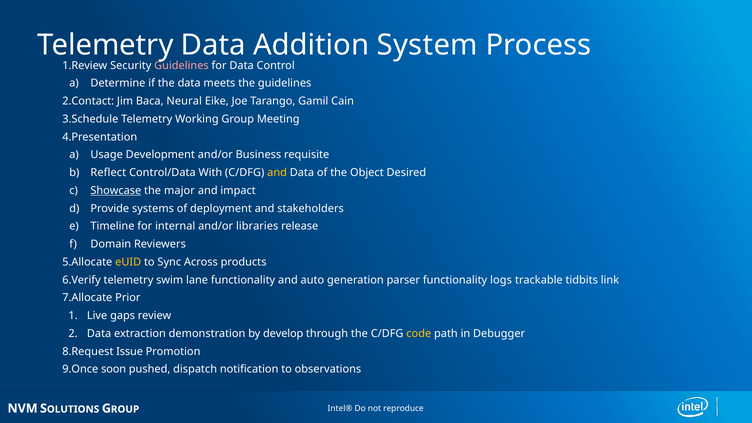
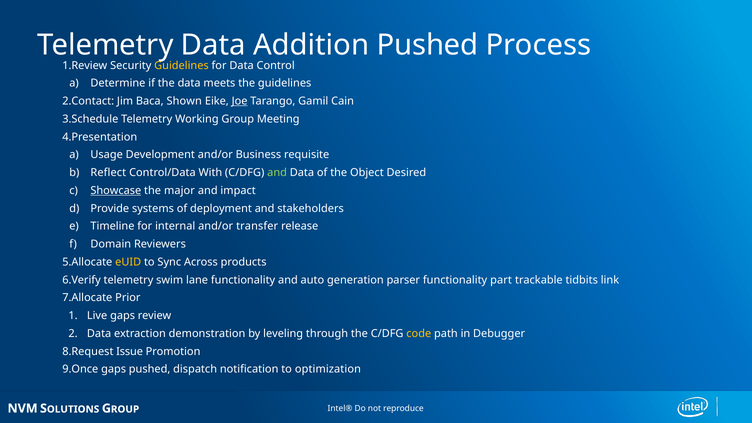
System at (427, 45): System -> Pushed
Guidelines at (181, 65) colour: pink -> yellow
Neural: Neural -> Shown
Joe underline: none -> present
and at (277, 173) colour: yellow -> light green
libraries: libraries -> transfer
logs: logs -> part
develop: develop -> leveling
soon at (114, 369): soon -> gaps
observations: observations -> optimization
